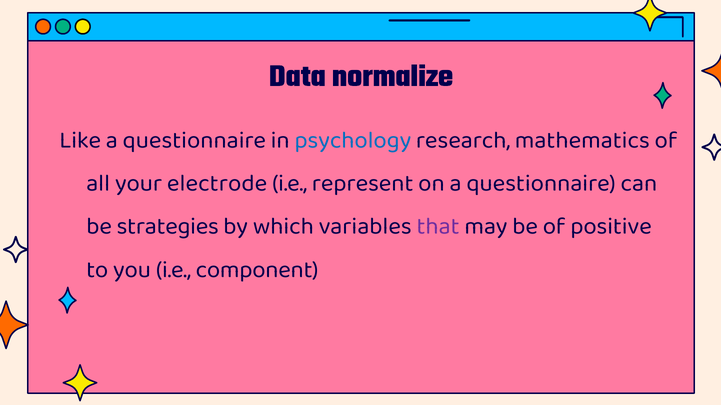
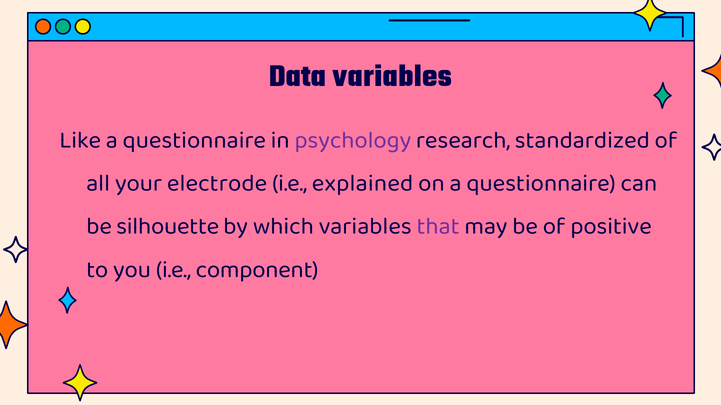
Data normalize: normalize -> variables
psychology colour: blue -> purple
mathematics: mathematics -> standardized
represent: represent -> explained
strategies: strategies -> silhouette
